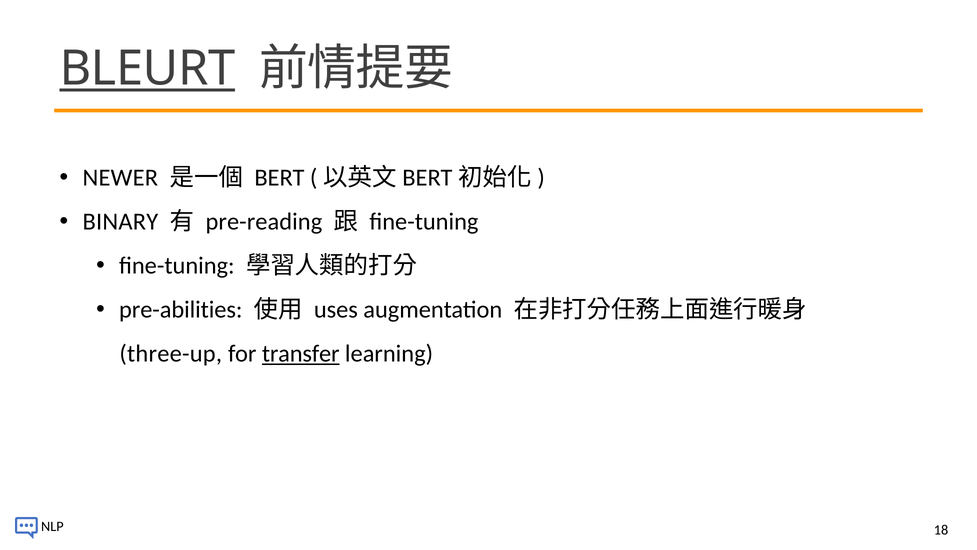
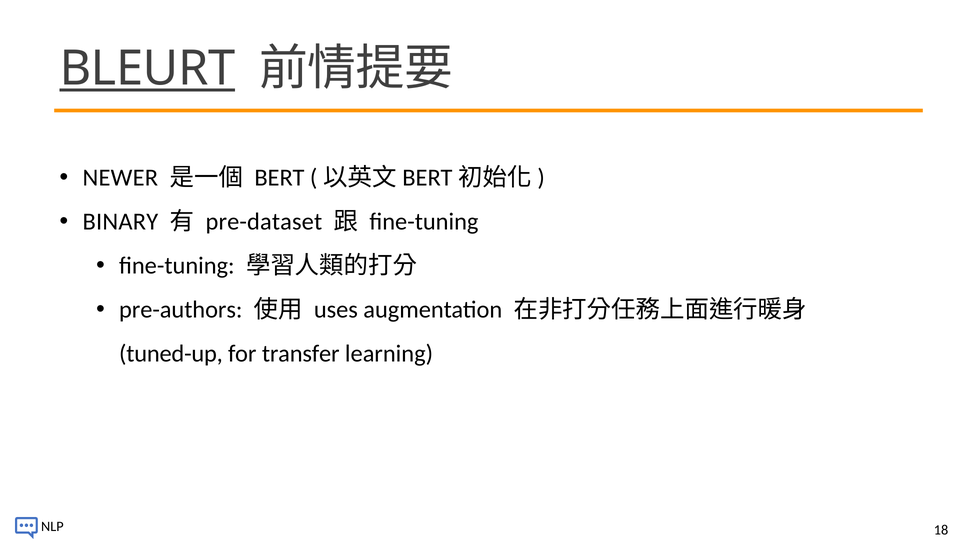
pre-reading: pre-reading -> pre-dataset
pre-abilities: pre-abilities -> pre-authors
three-up: three-up -> tuned-up
transfer underline: present -> none
